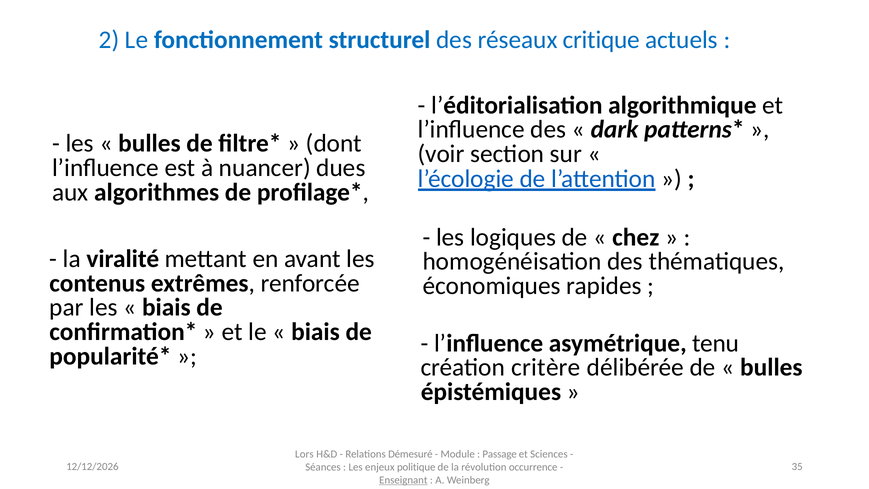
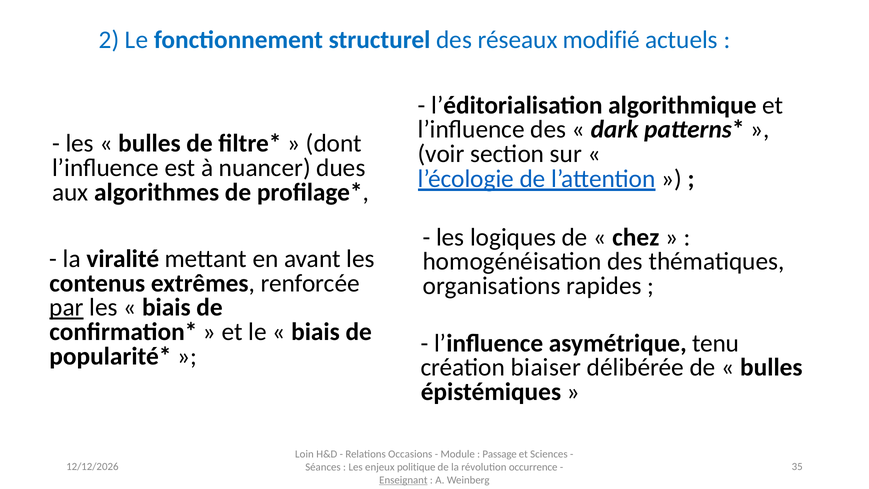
critique: critique -> modifié
économiques: économiques -> organisations
par underline: none -> present
critère: critère -> biaiser
Lors: Lors -> Loin
Démesuré: Démesuré -> Occasions
